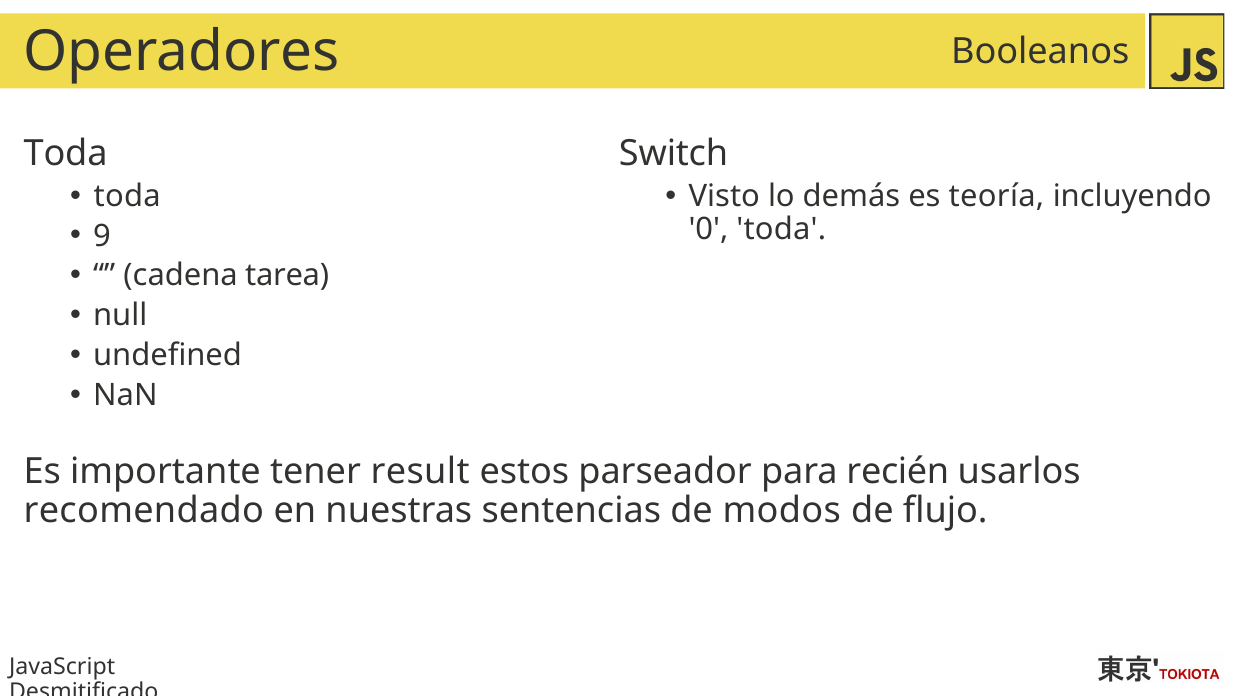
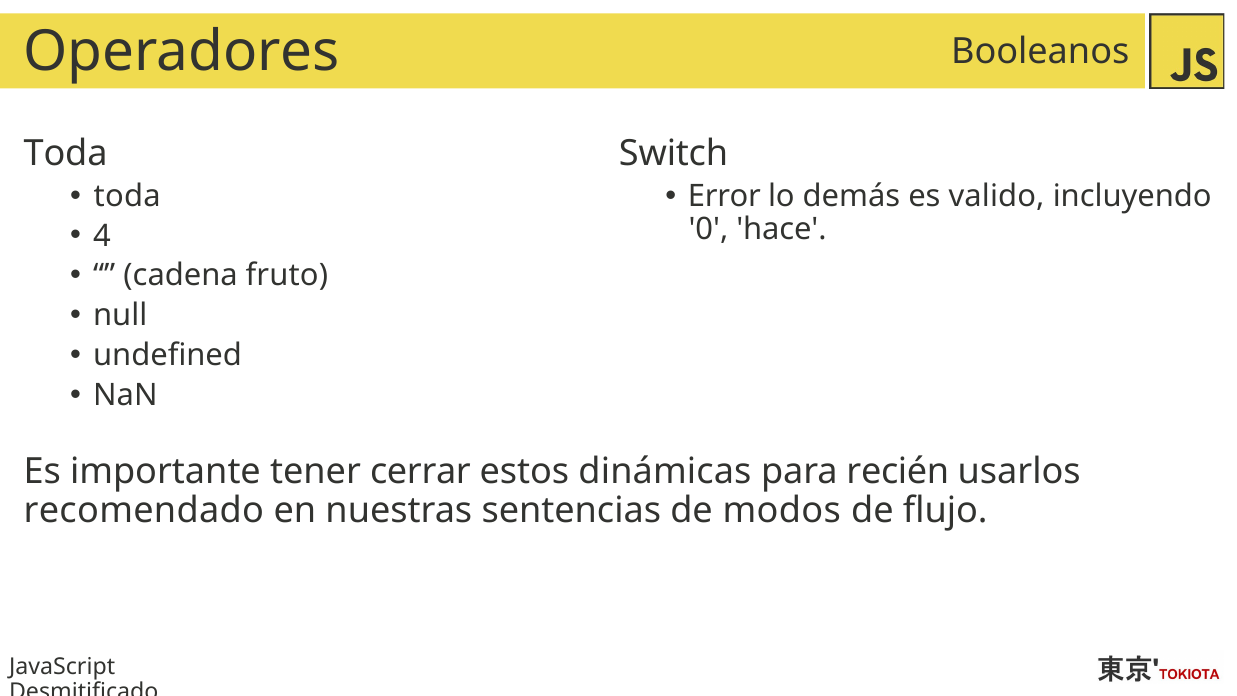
Visto: Visto -> Error
teoría: teoría -> valido
9: 9 -> 4
0 toda: toda -> hace
tarea: tarea -> fruto
result: result -> cerrar
parseador: parseador -> dinámicas
